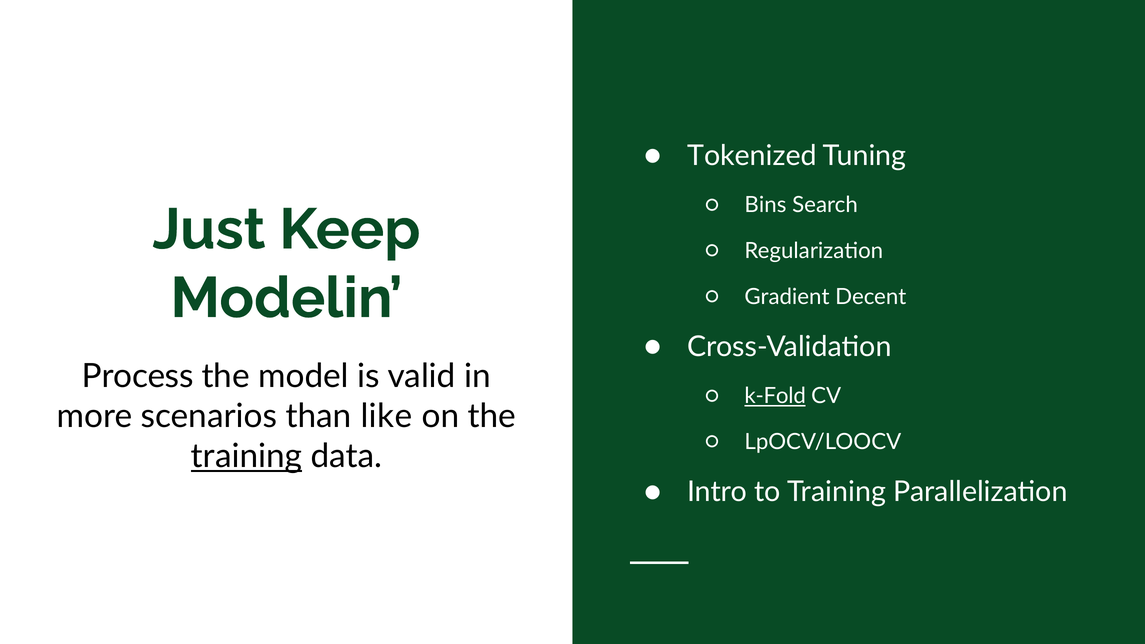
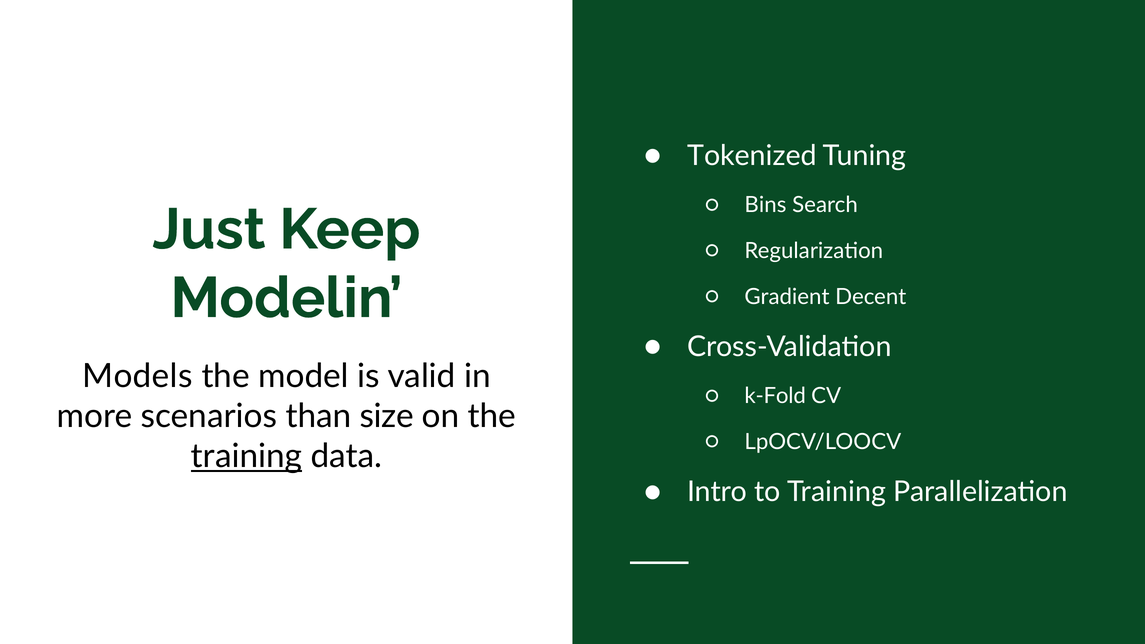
Process: Process -> Models
k-Fold underline: present -> none
like: like -> size
